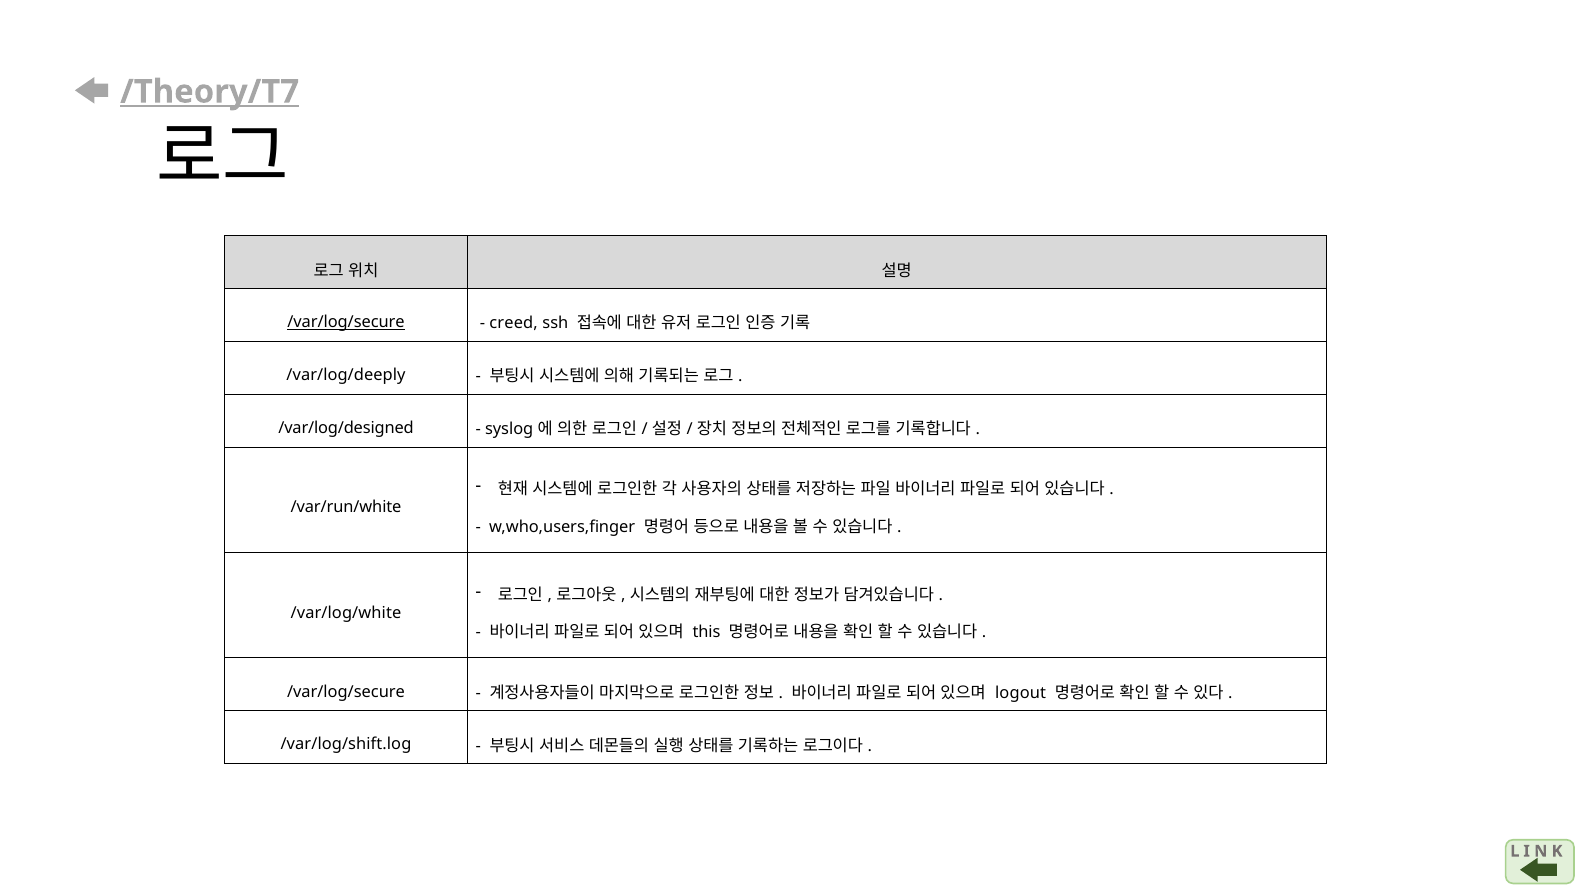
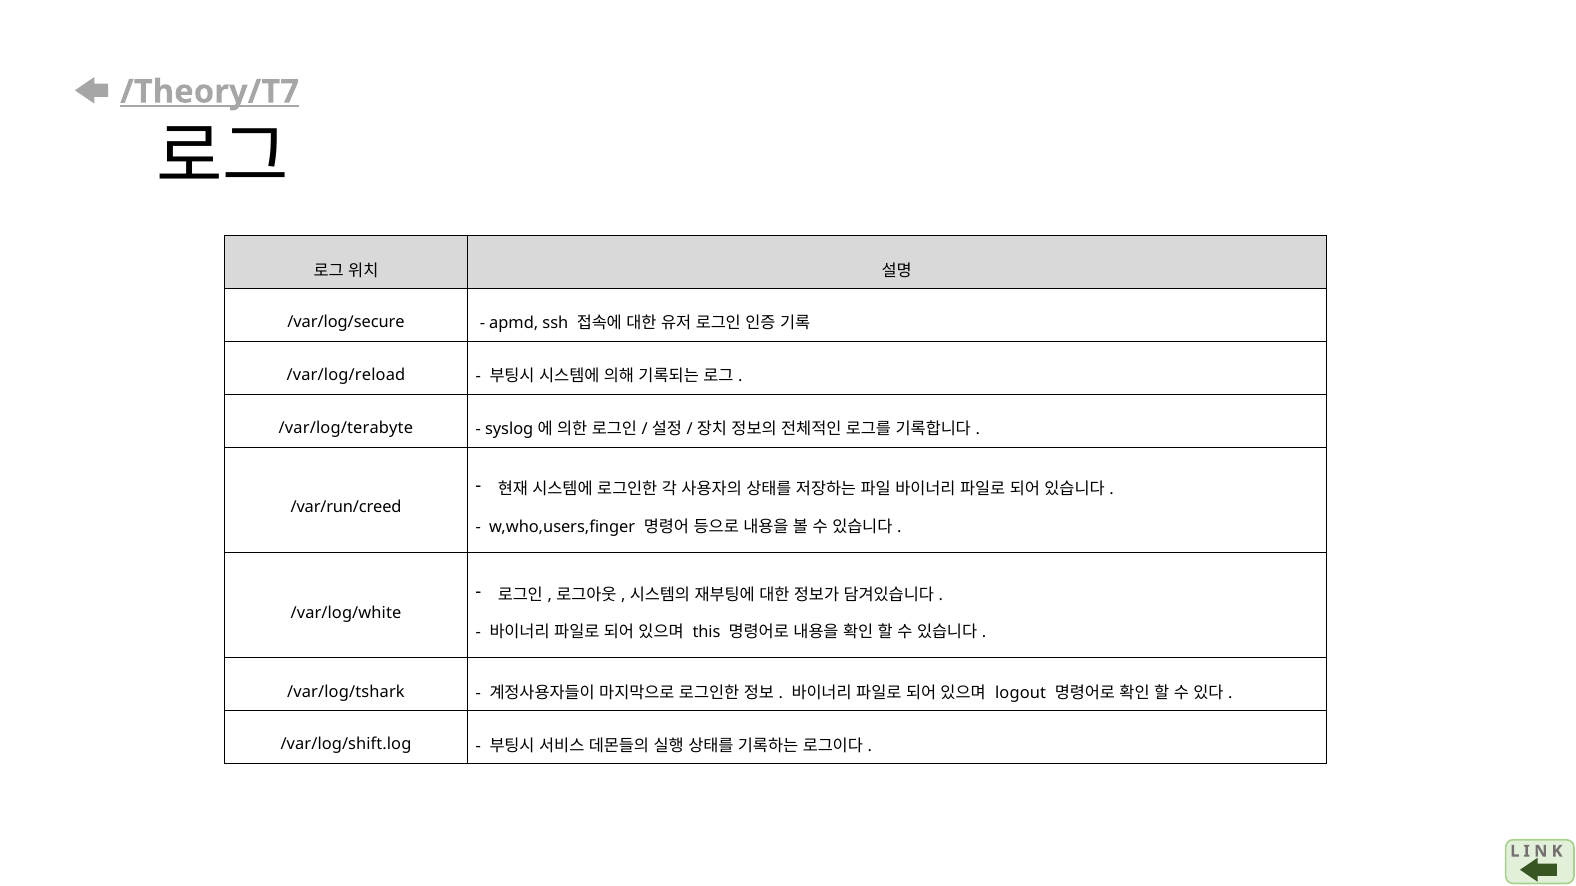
/var/log/secure at (346, 323) underline: present -> none
creed: creed -> apmd
/var/log/deeply: /var/log/deeply -> /var/log/reload
/var/log/designed: /var/log/designed -> /var/log/terabyte
/var/run/white: /var/run/white -> /var/run/creed
/var/log/secure at (346, 692): /var/log/secure -> /var/log/tshark
